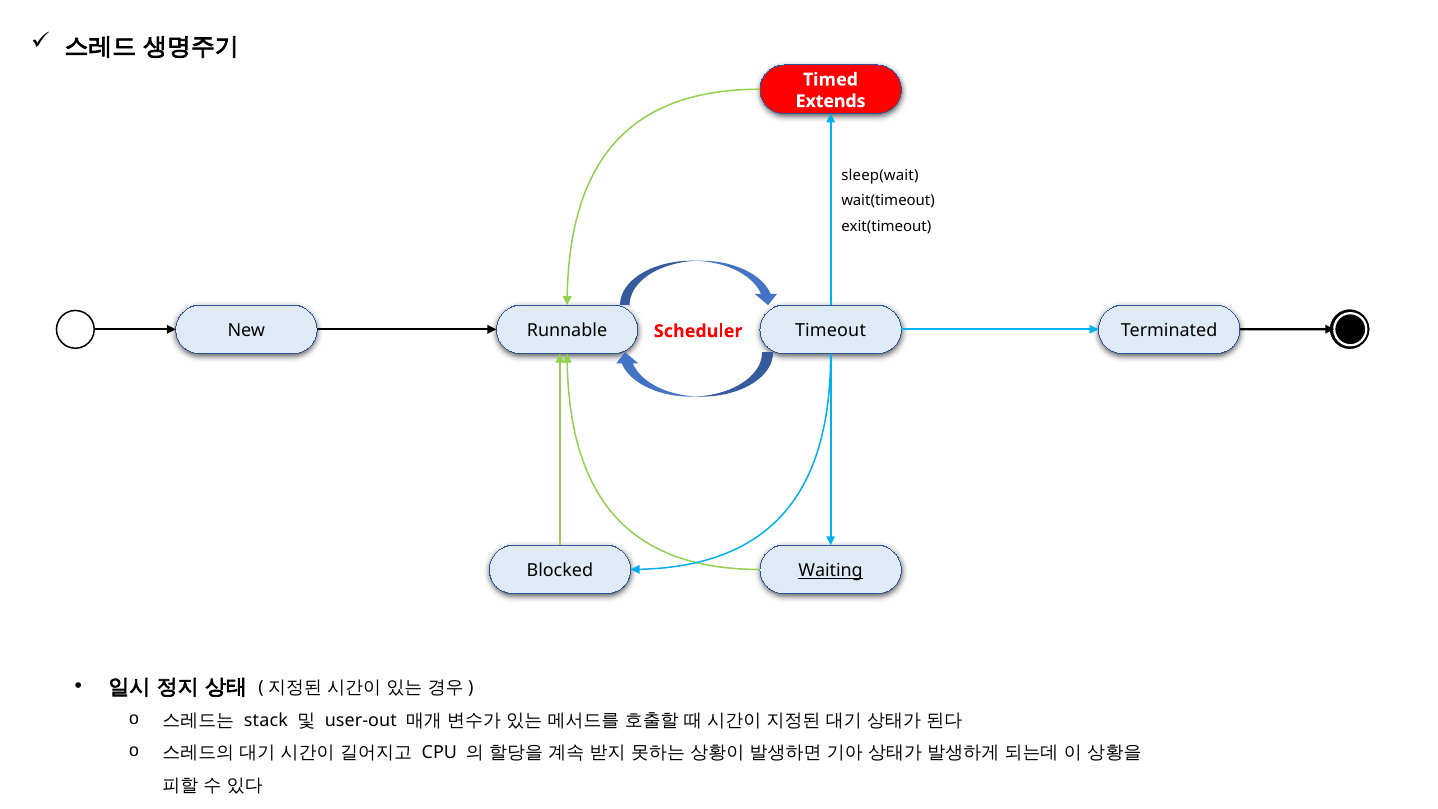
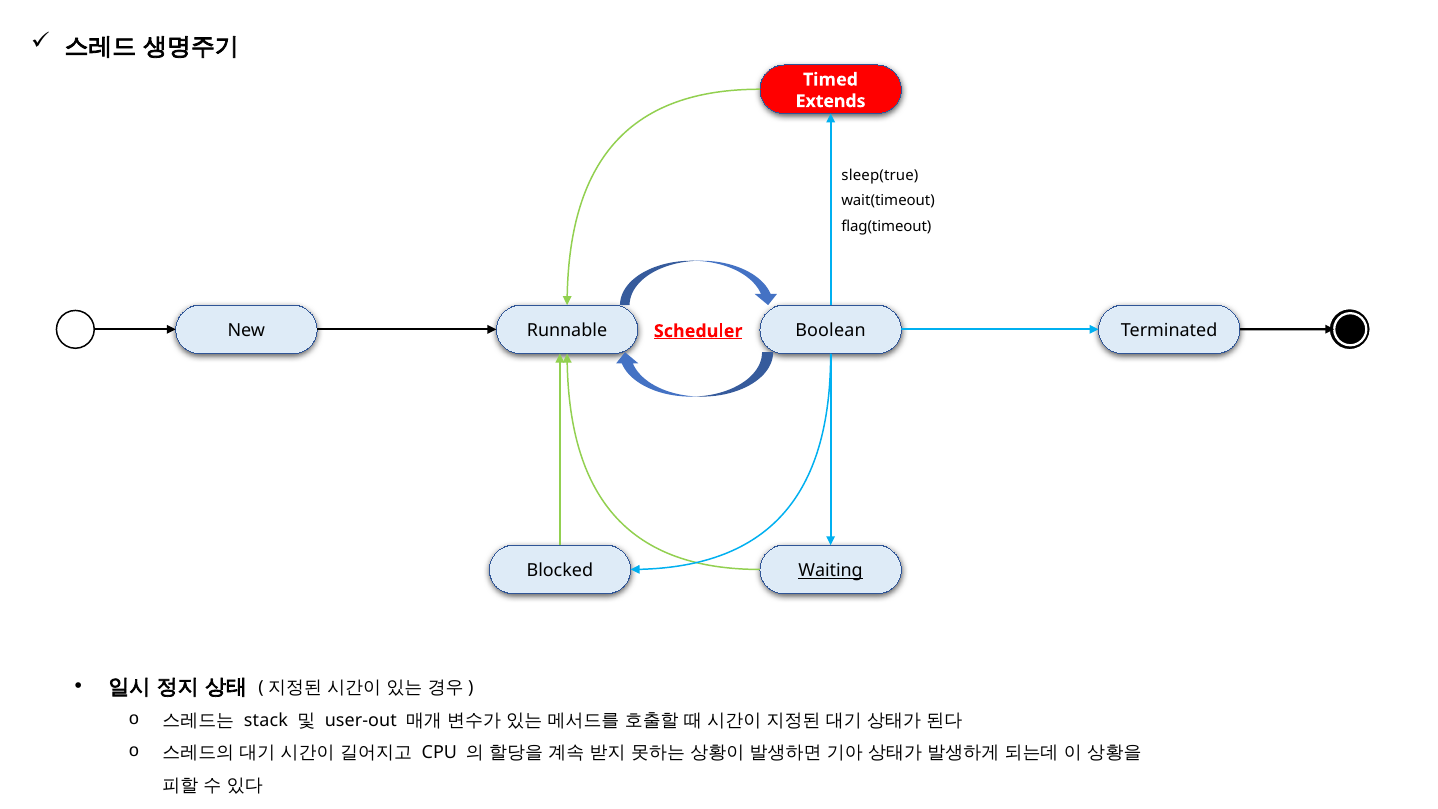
sleep(wait: sleep(wait -> sleep(true
exit(timeout: exit(timeout -> flag(timeout
Timeout: Timeout -> Boolean
Scheduler underline: none -> present
